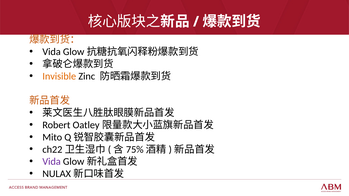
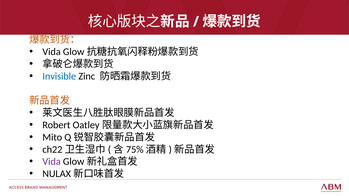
Invisible colour: orange -> blue
